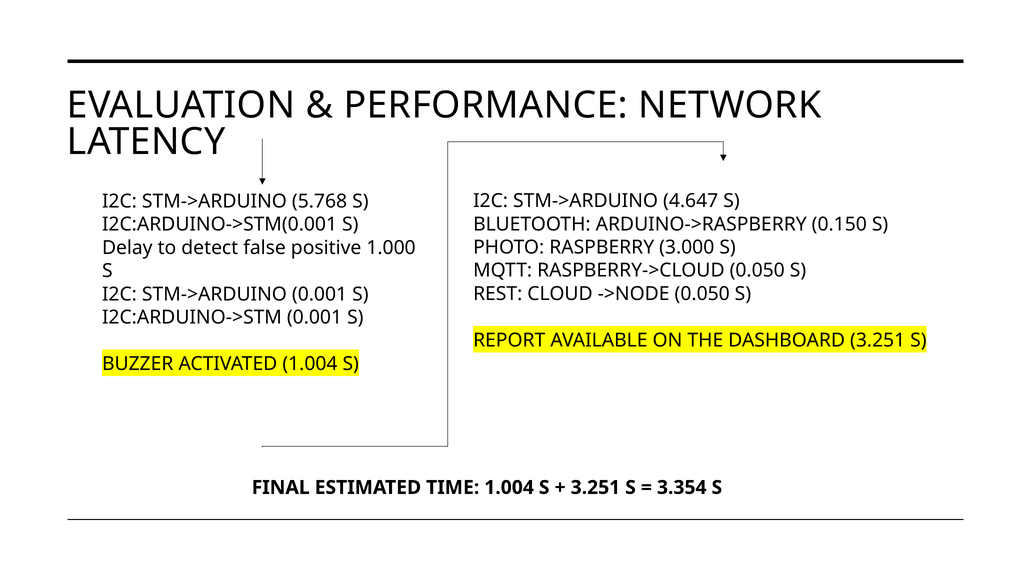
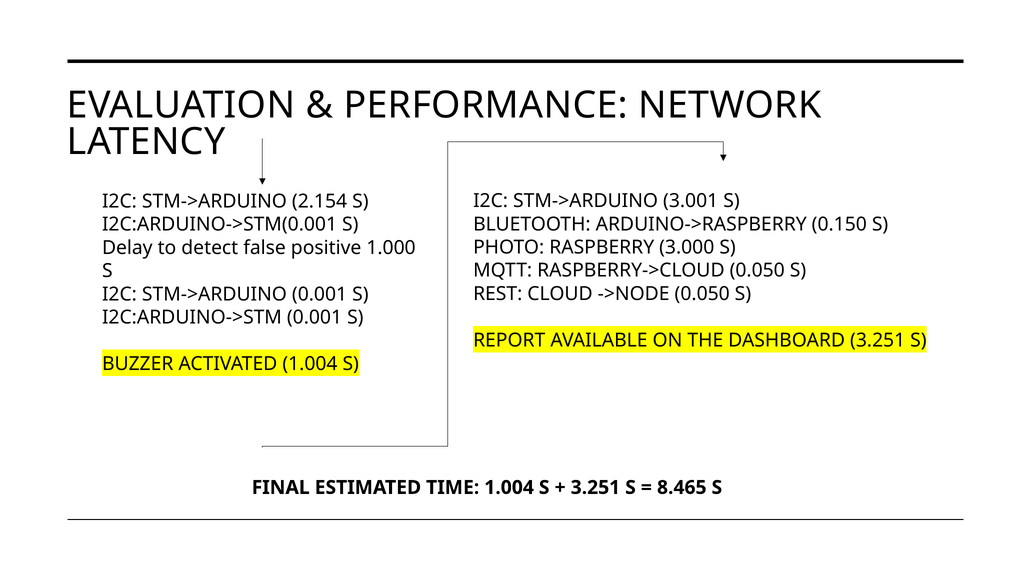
4.647: 4.647 -> 3.001
5.768: 5.768 -> 2.154
3.354: 3.354 -> 8.465
